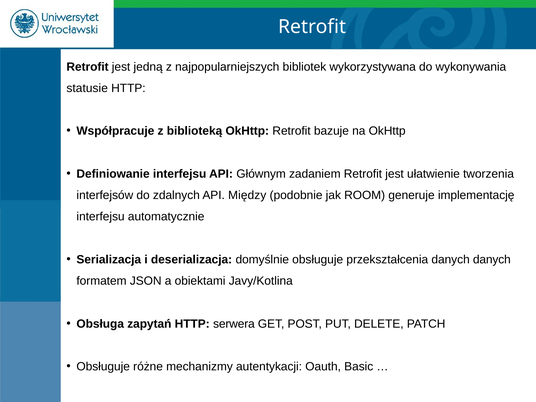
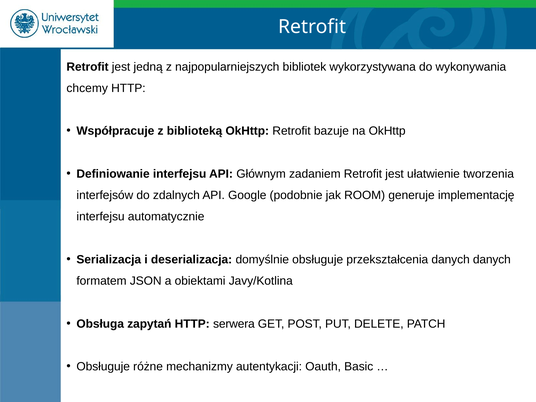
statusie: statusie -> chcemy
Między: Między -> Google
